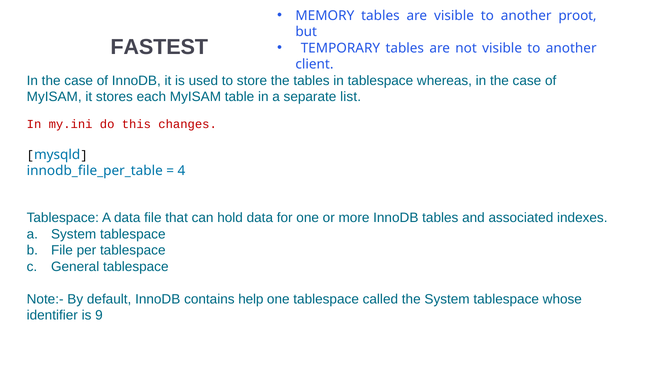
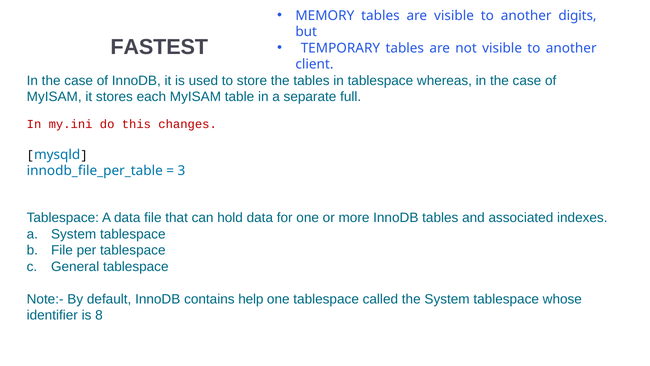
proot: proot -> digits
list: list -> full
4: 4 -> 3
9: 9 -> 8
